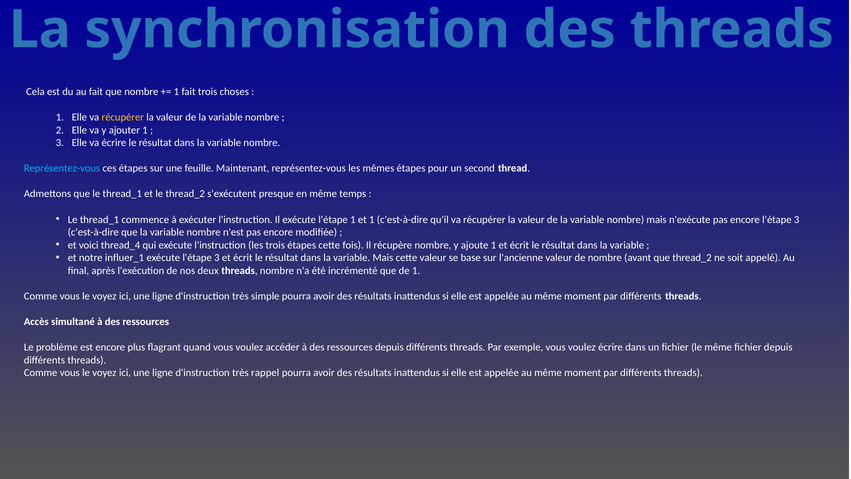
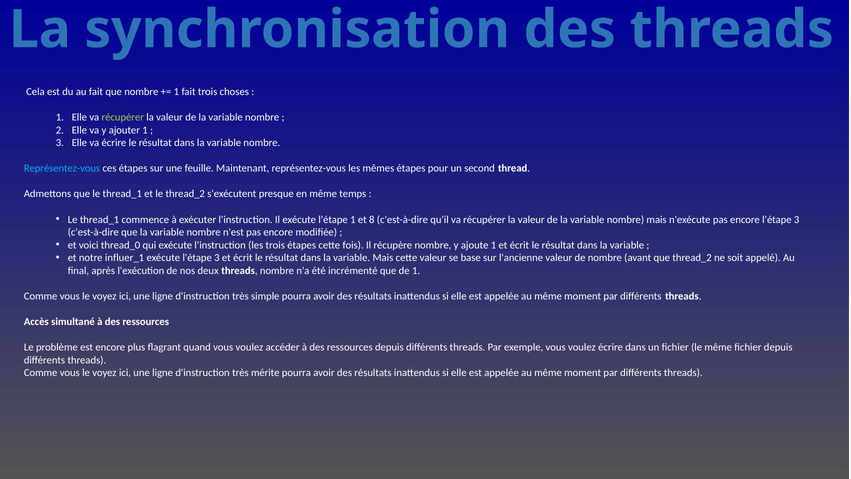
récupérer at (123, 117) colour: yellow -> light green
et 1: 1 -> 8
thread_4: thread_4 -> thread_0
rappel: rappel -> mérite
